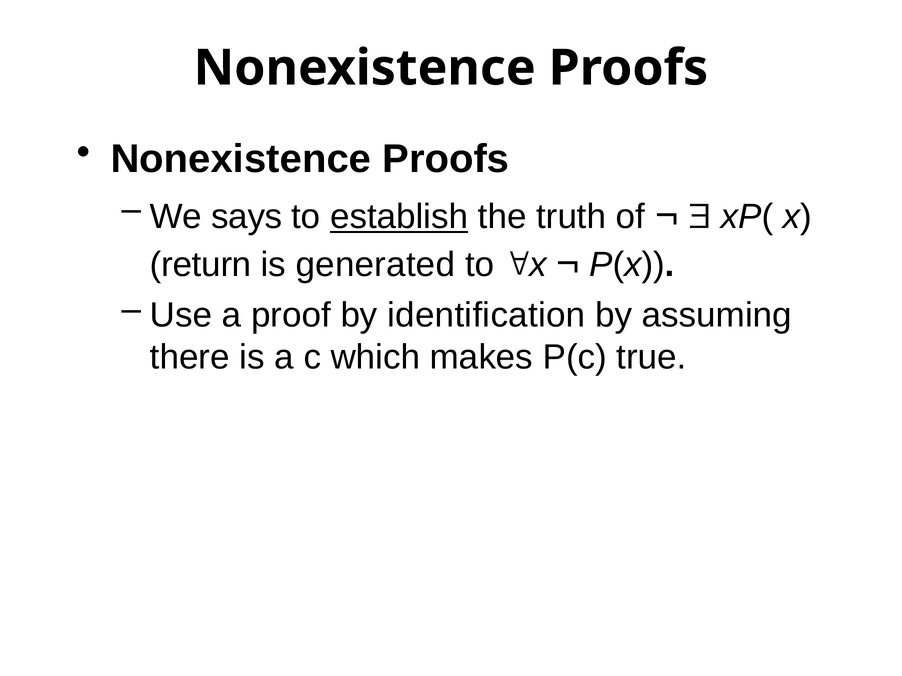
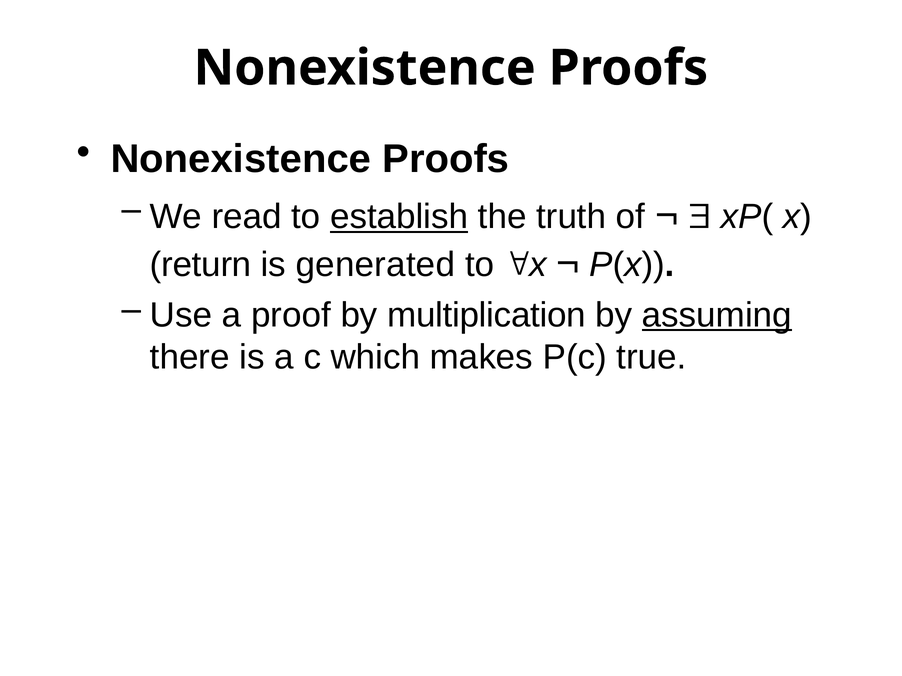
says: says -> read
identification: identification -> multiplication
assuming underline: none -> present
